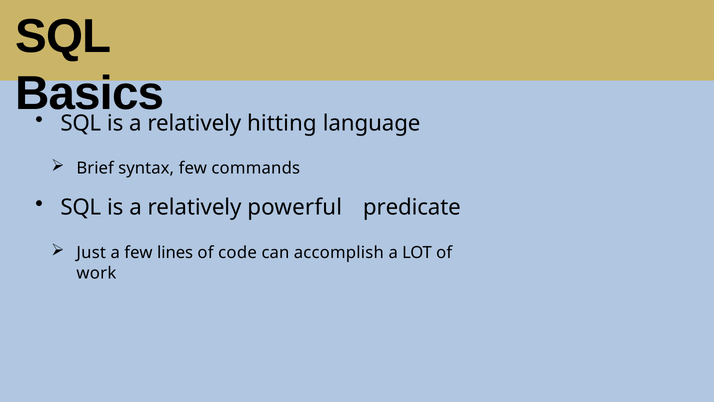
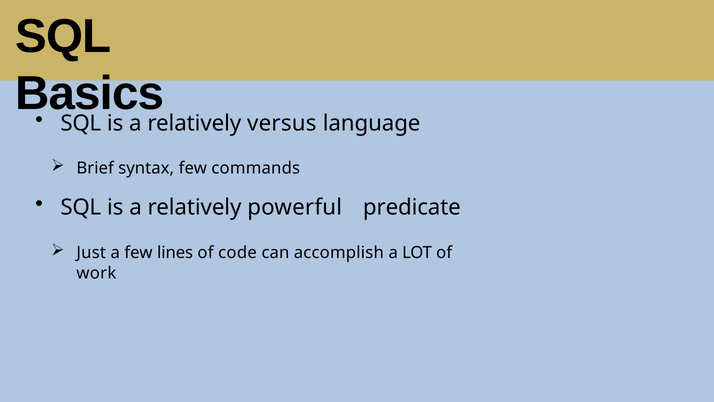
hitting: hitting -> versus
